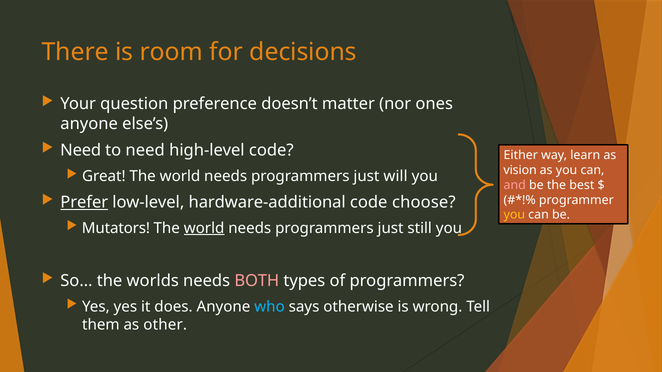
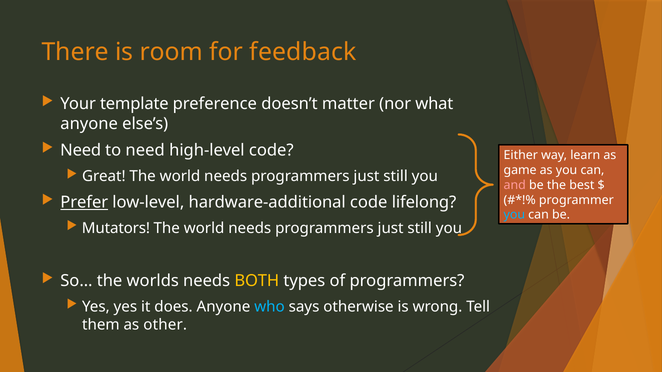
decisions: decisions -> feedback
question: question -> template
ones: ones -> what
vision: vision -> game
will at (395, 176): will -> still
choose: choose -> lifelong
you at (514, 215) colour: yellow -> light blue
world at (204, 228) underline: present -> none
BOTH colour: pink -> yellow
